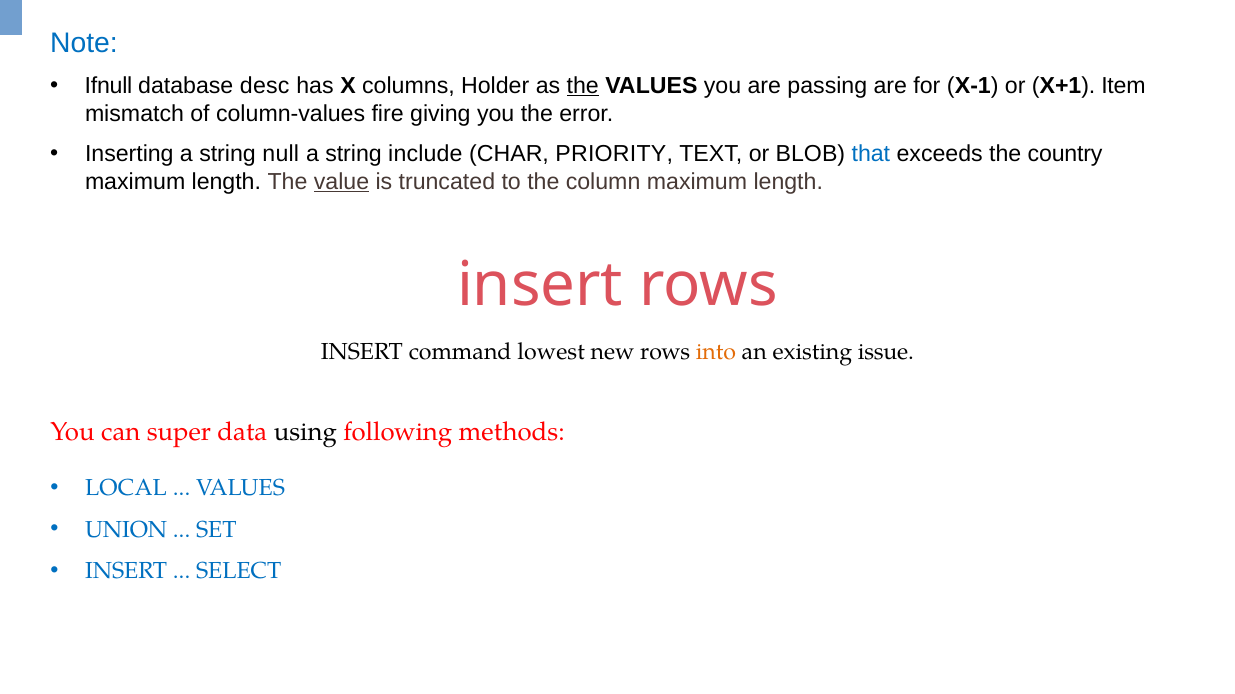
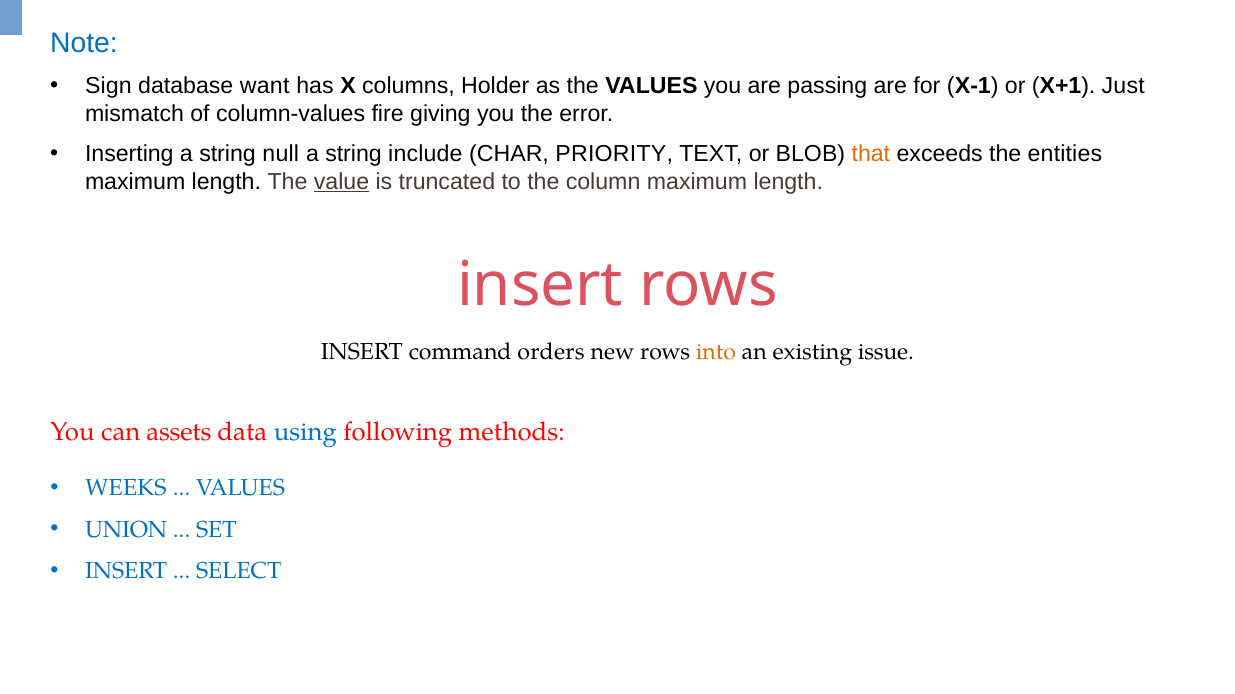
Ifnull: Ifnull -> Sign
desc: desc -> want
the at (583, 86) underline: present -> none
Item: Item -> Just
that colour: blue -> orange
country: country -> entities
lowest: lowest -> orders
super: super -> assets
using colour: black -> blue
LOCAL: LOCAL -> WEEKS
